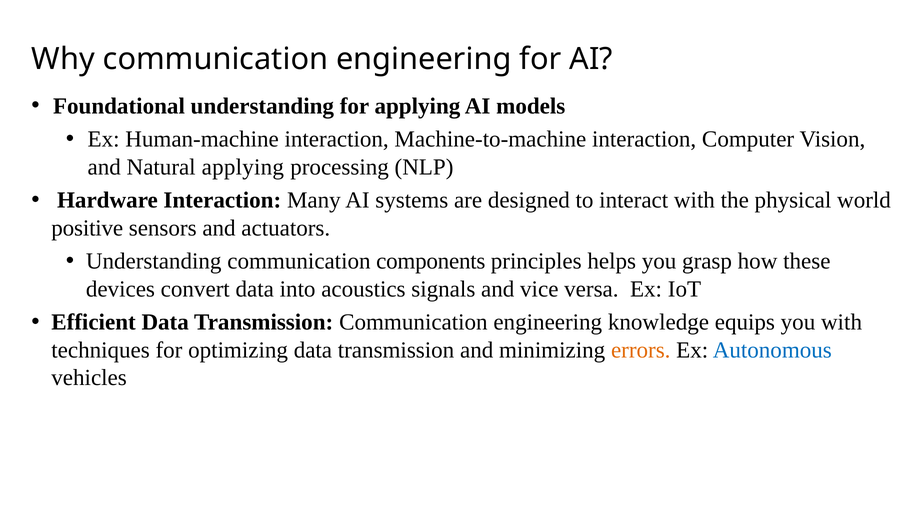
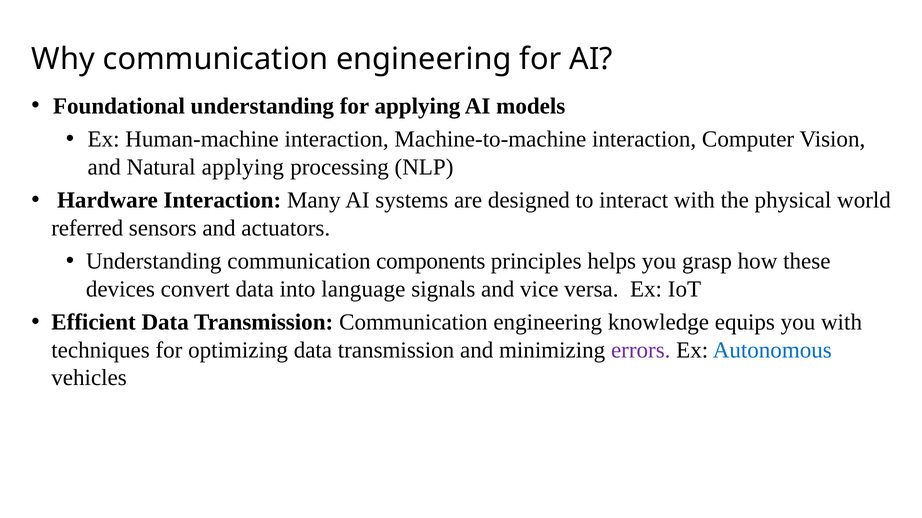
positive: positive -> referred
acoustics: acoustics -> language
errors colour: orange -> purple
